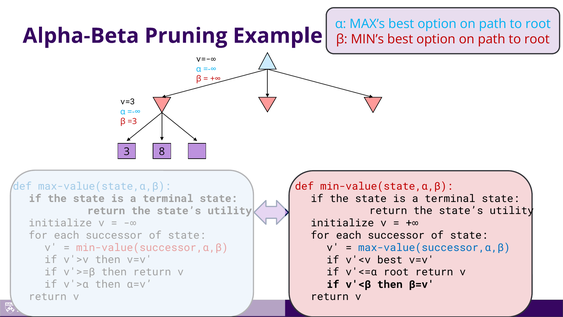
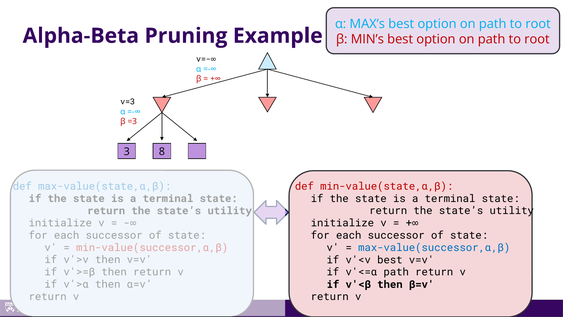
v'<=α root: root -> path
